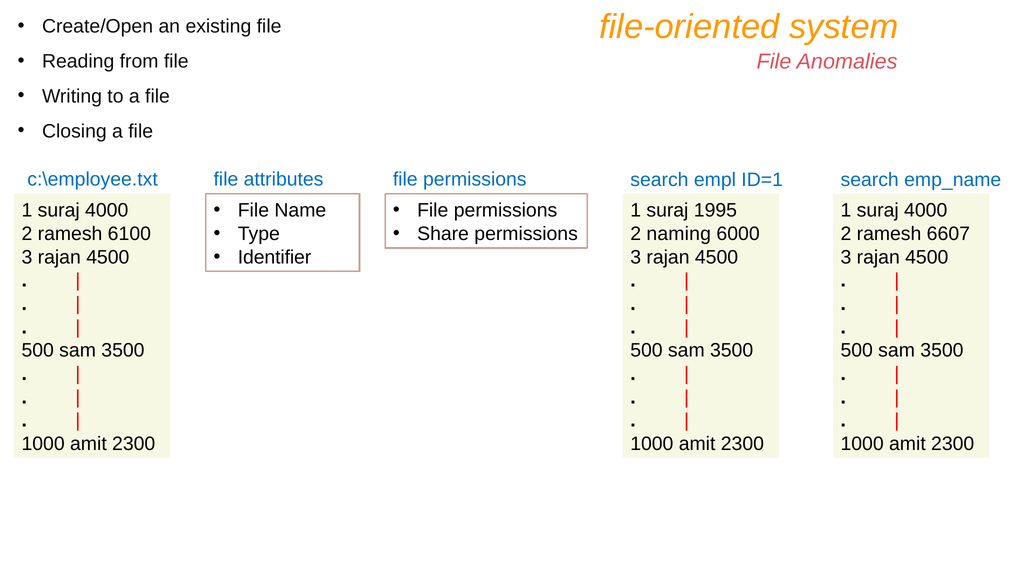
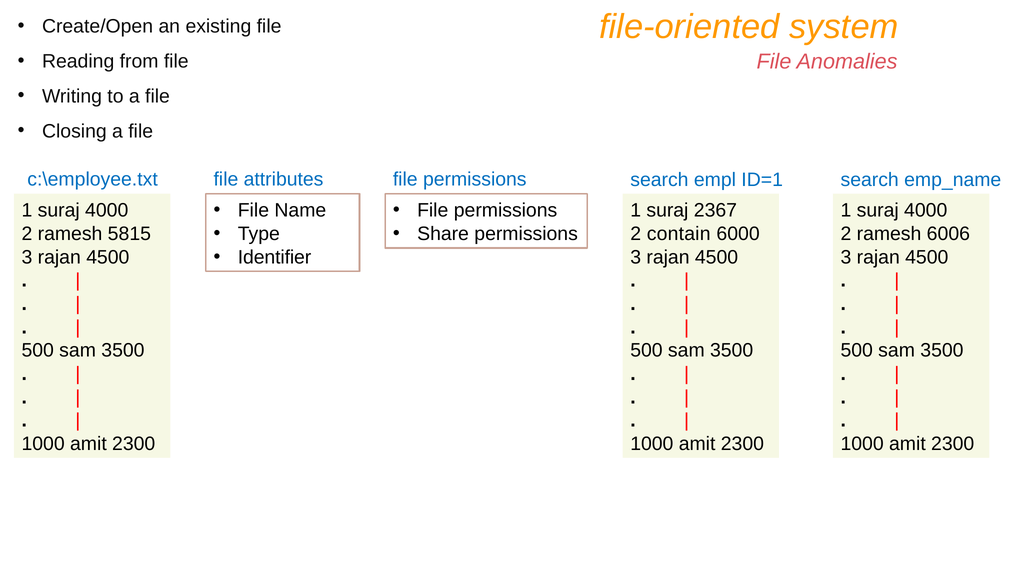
1995: 1995 -> 2367
6100: 6100 -> 5815
naming: naming -> contain
6607: 6607 -> 6006
